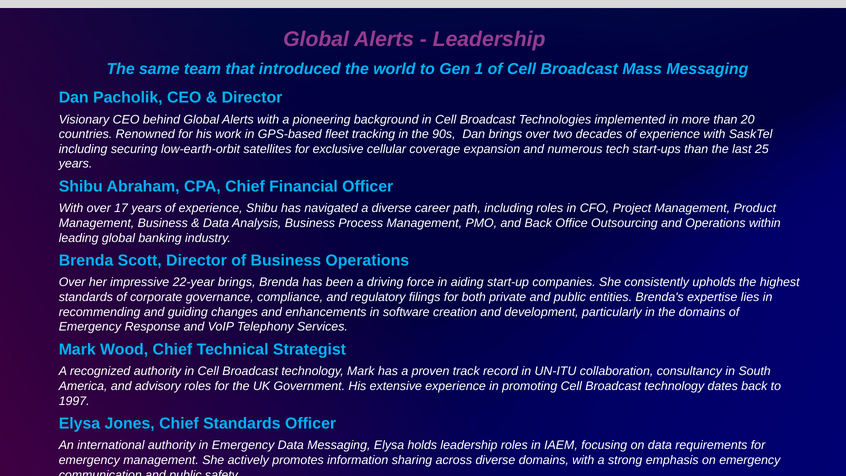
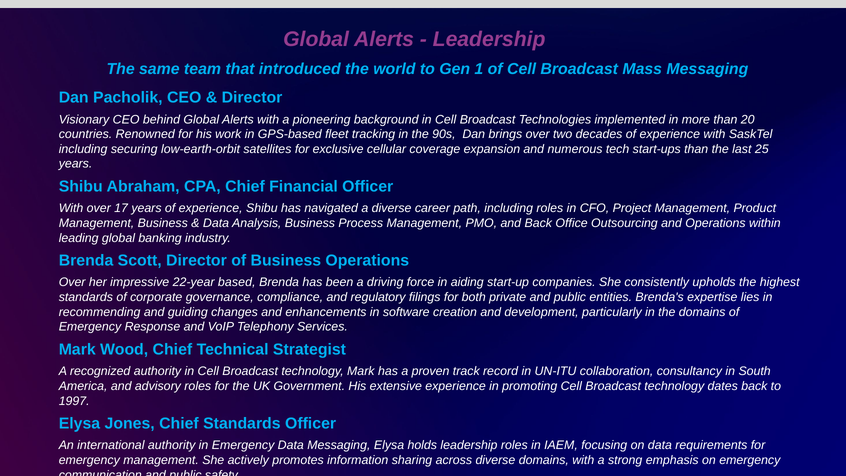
22-year brings: brings -> based
